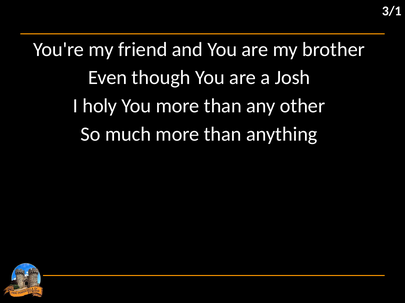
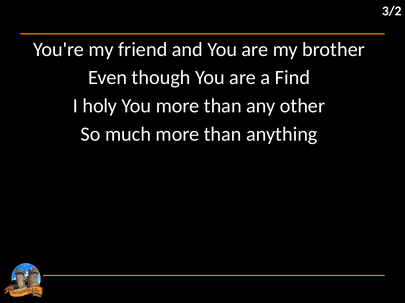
3/1: 3/1 -> 3/2
Josh: Josh -> Find
